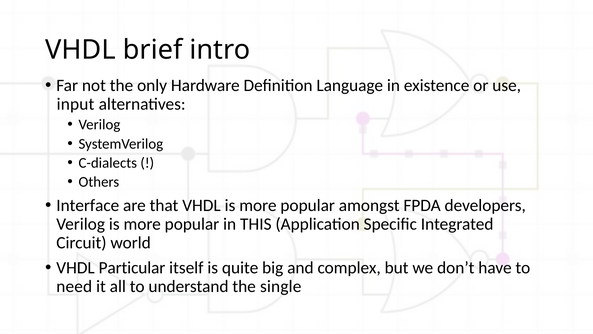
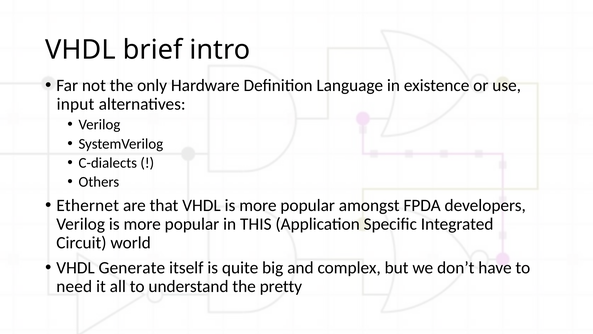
Interface: Interface -> Ethernet
Particular: Particular -> Generate
single: single -> pretty
